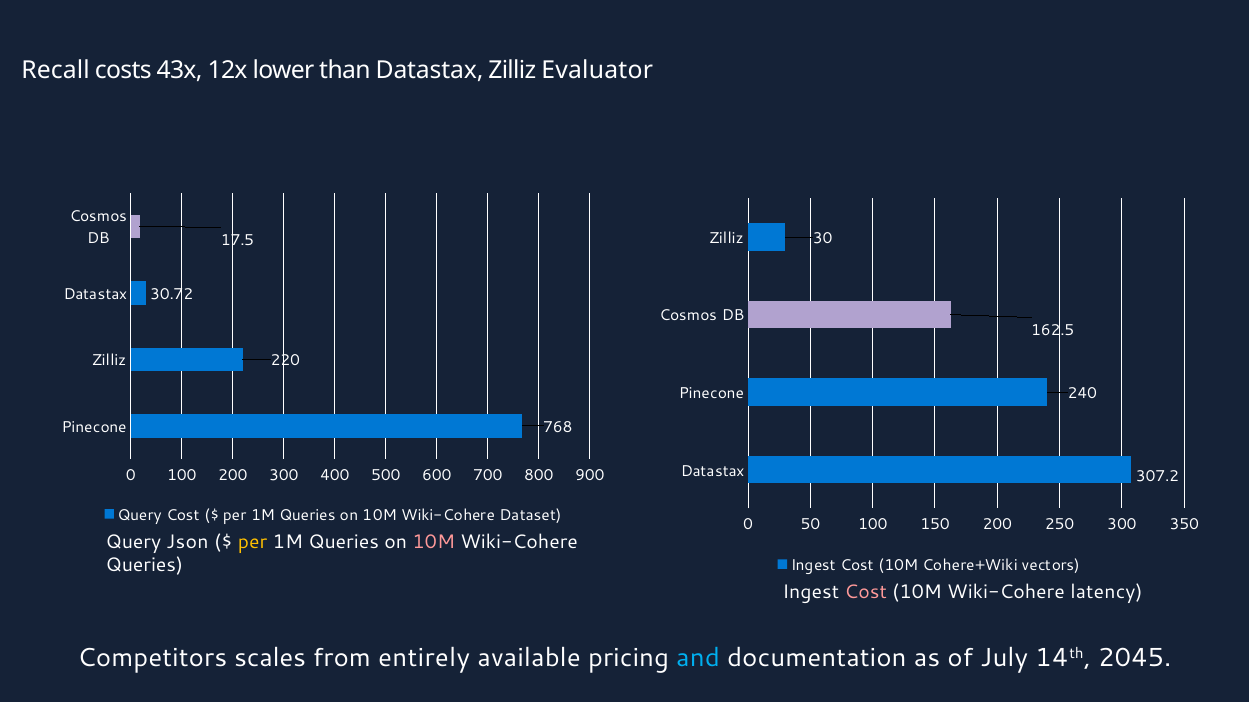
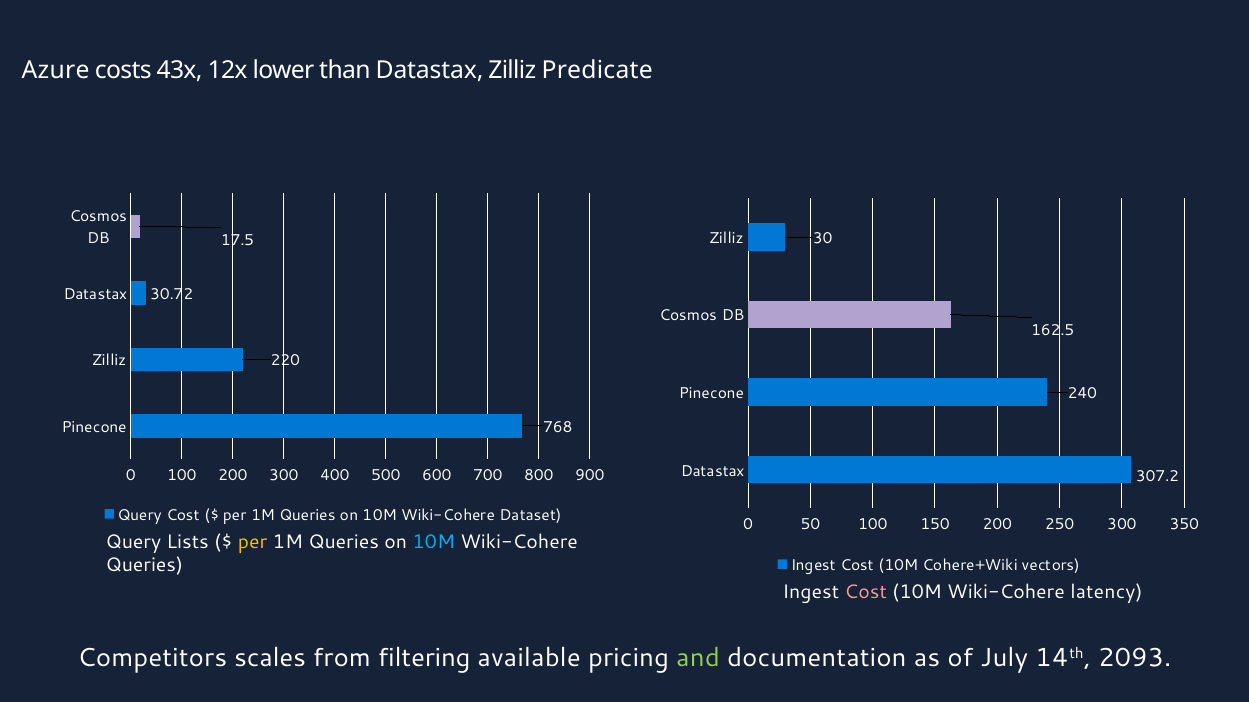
Recall: Recall -> Azure
Evaluator: Evaluator -> Predicate
Json: Json -> Lists
10M at (434, 542) colour: pink -> light blue
entirely: entirely -> filtering
and colour: light blue -> light green
2045: 2045 -> 2093
